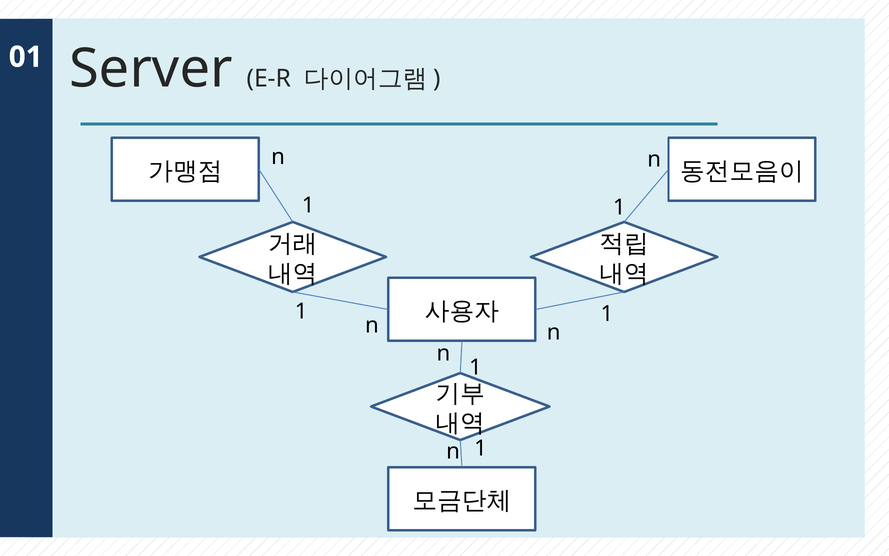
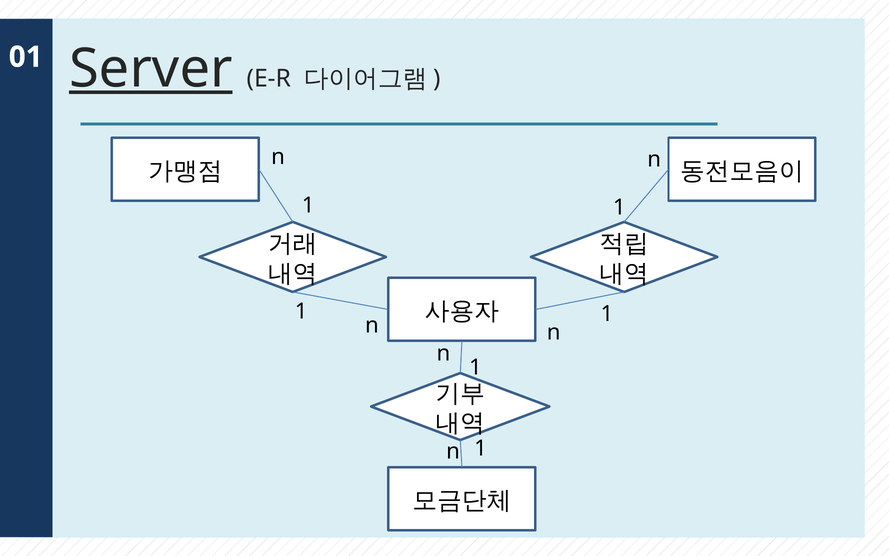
Server underline: none -> present
